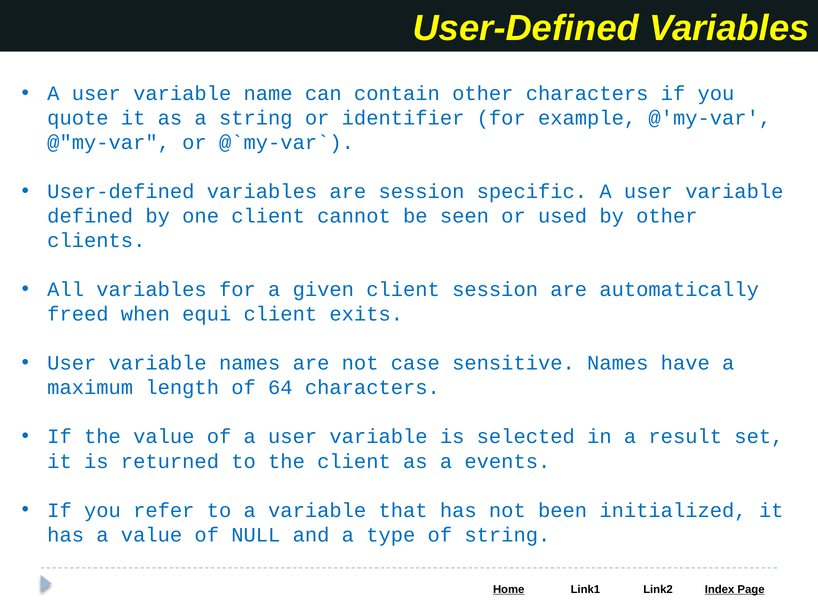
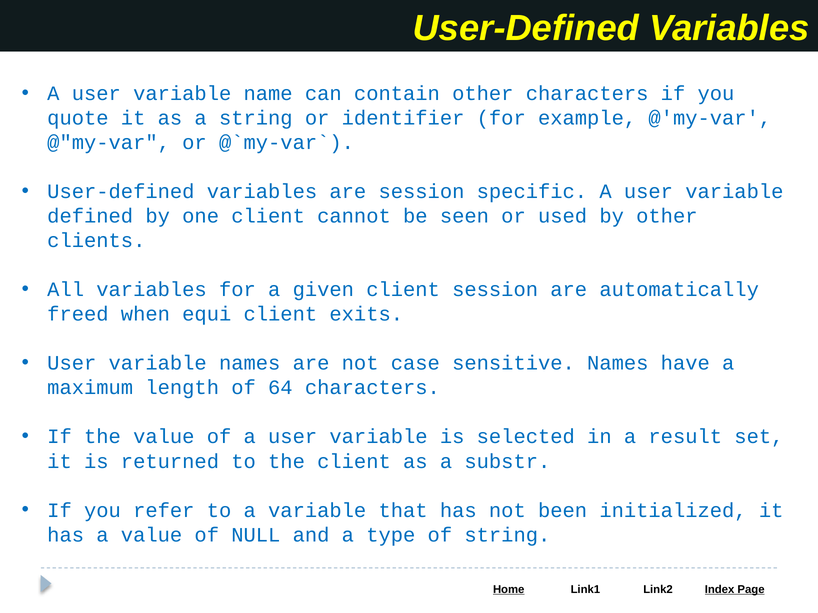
events: events -> substr
